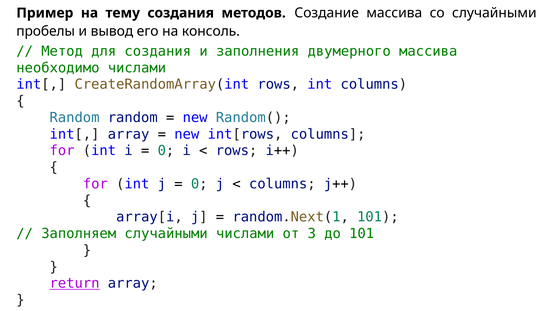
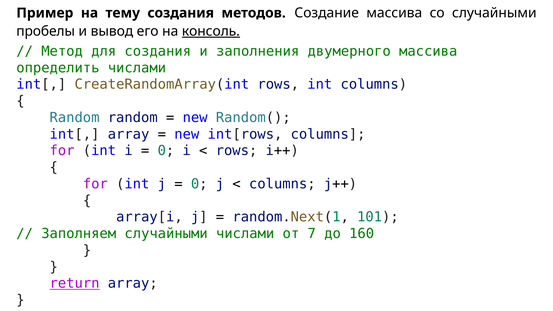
консоль underline: none -> present
необходимо: необходимо -> определить
3: 3 -> 7
до 101: 101 -> 160
